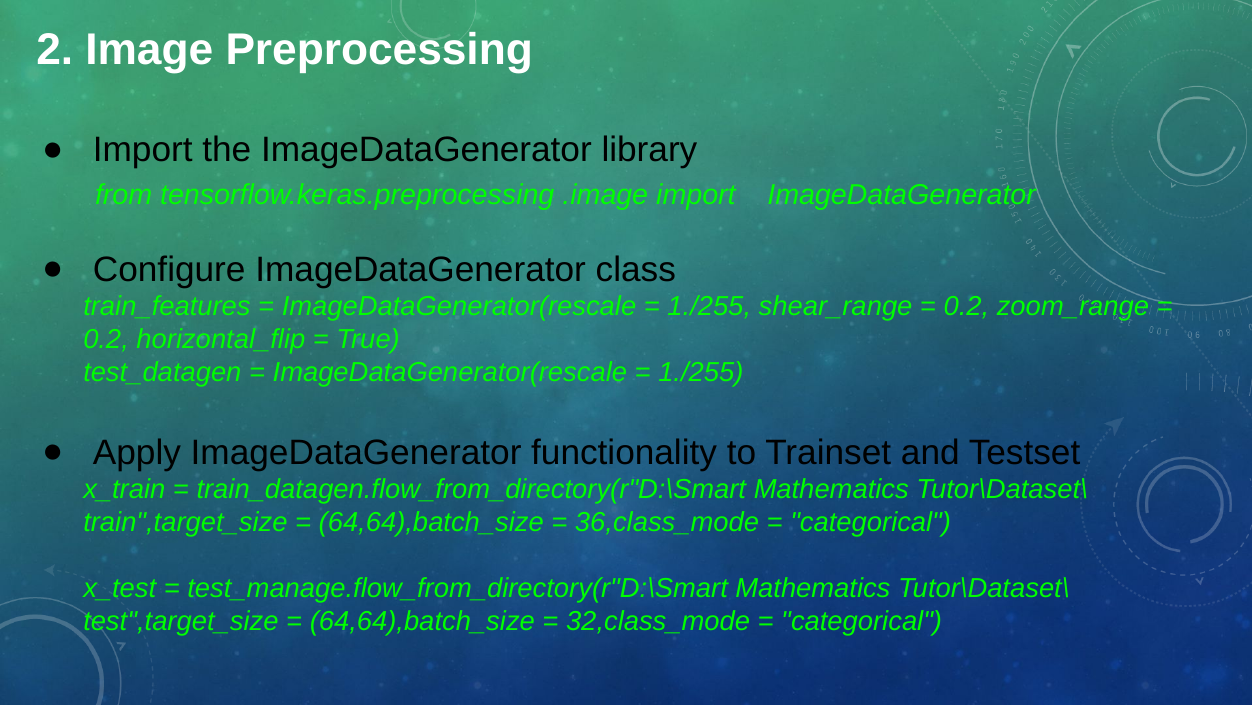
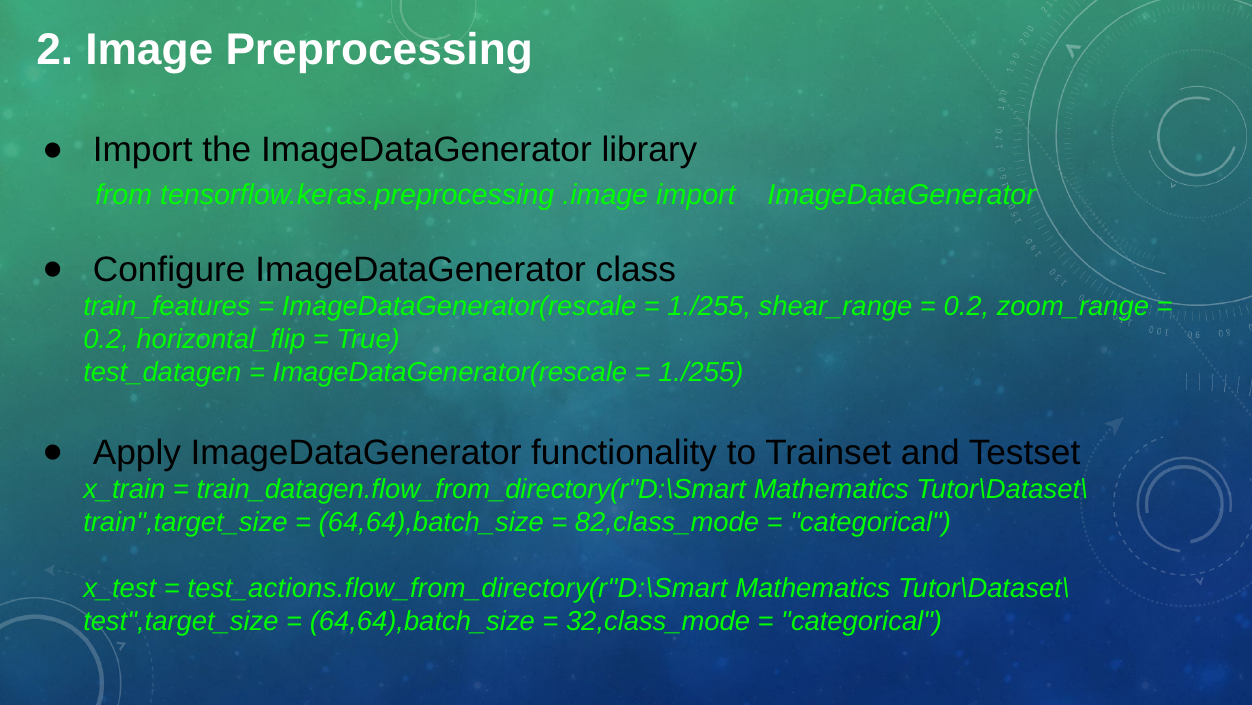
36,class_mode: 36,class_mode -> 82,class_mode
test_manage.flow_from_directory(r"D:\Smart: test_manage.flow_from_directory(r"D:\Smart -> test_actions.flow_from_directory(r"D:\Smart
